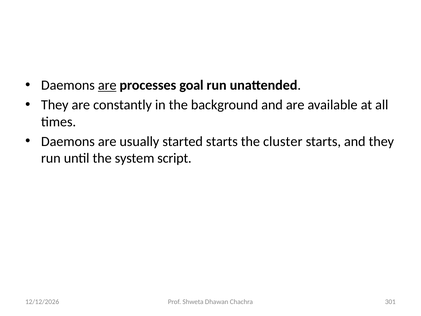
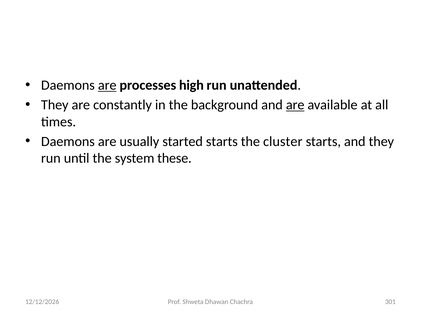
goal: goal -> high
are at (295, 105) underline: none -> present
script: script -> these
